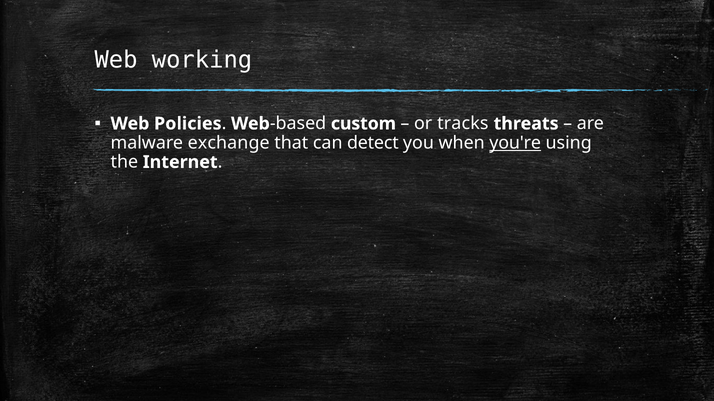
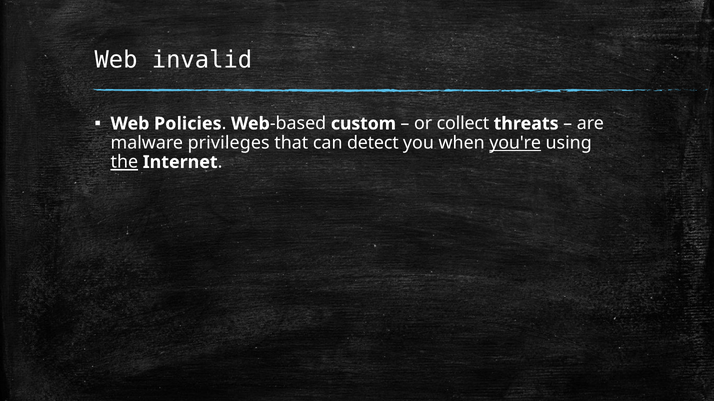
working: working -> invalid
tracks: tracks -> collect
exchange: exchange -> privileges
the underline: none -> present
